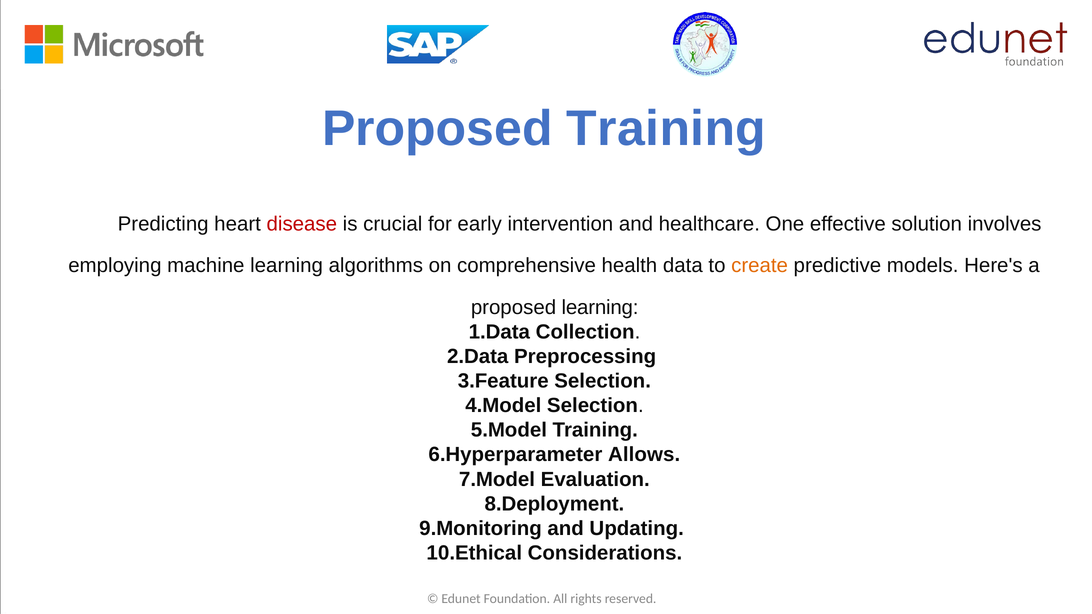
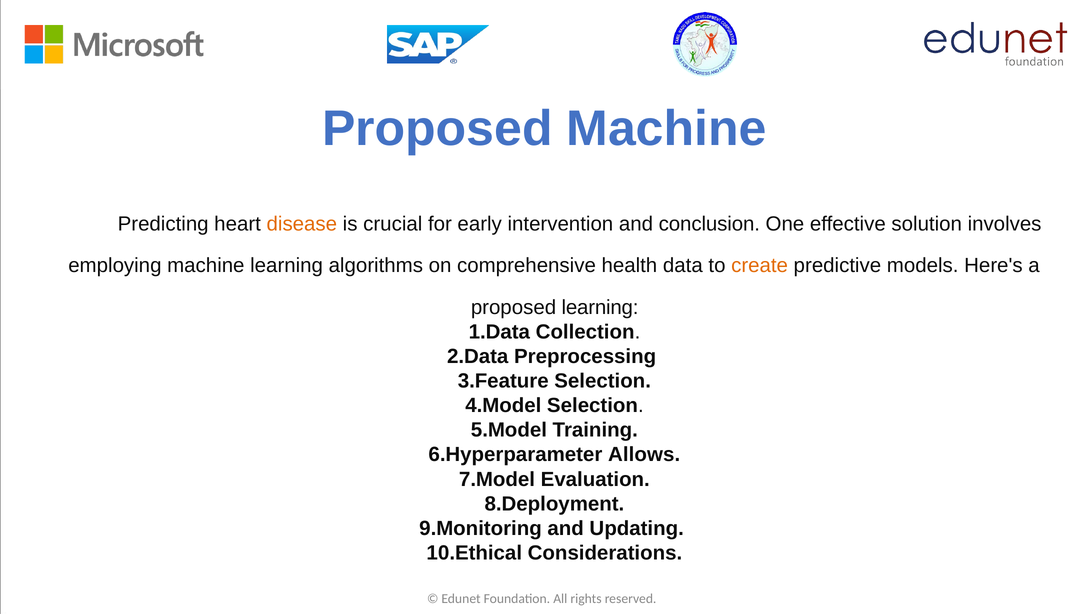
Proposed Training: Training -> Machine
disease colour: red -> orange
healthcare: healthcare -> conclusion
